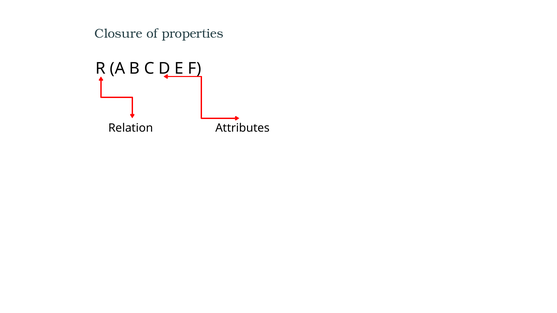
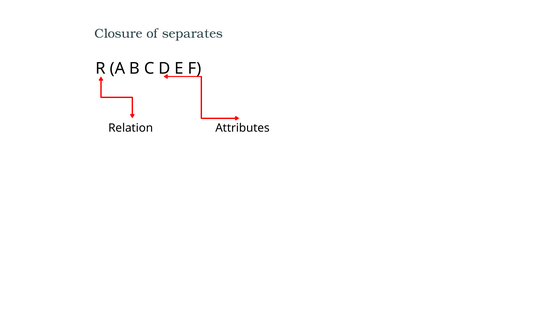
properties: properties -> separates
